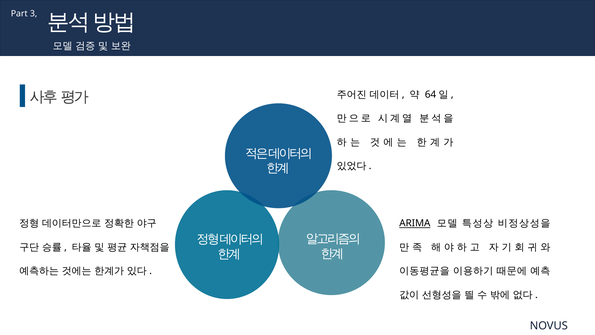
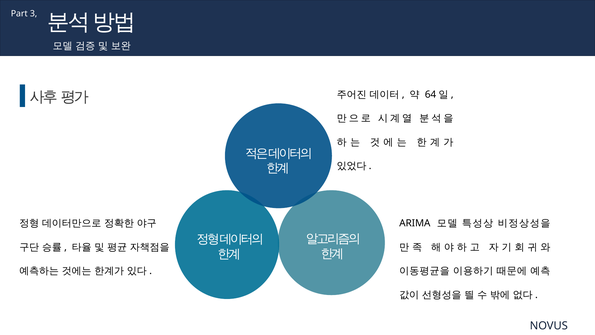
ARIMA underline: present -> none
